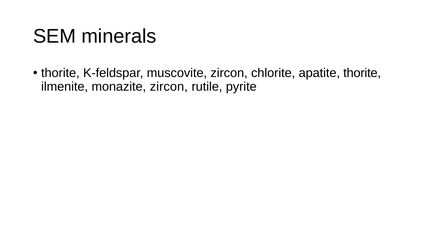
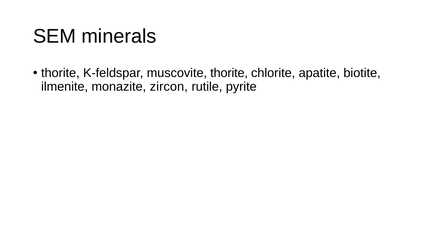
muscovite zircon: zircon -> thorite
apatite thorite: thorite -> biotite
